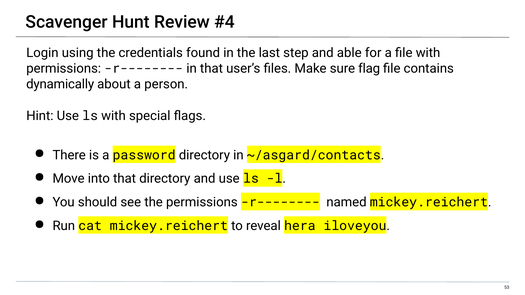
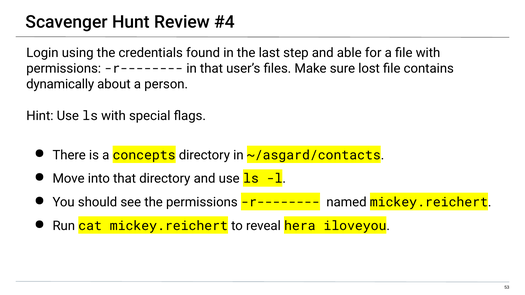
flag: flag -> lost
password: password -> concepts
